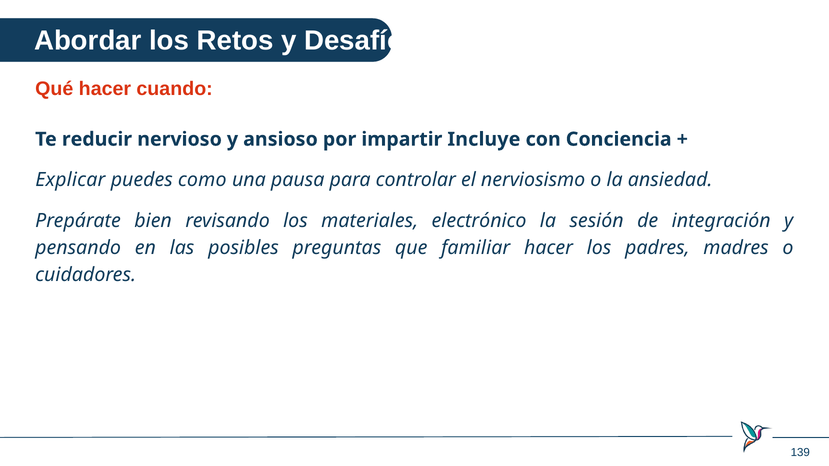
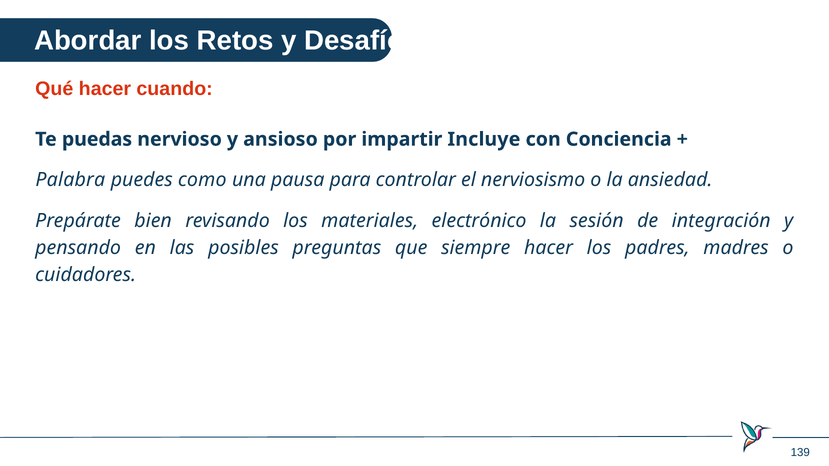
reducir: reducir -> puedas
Explicar: Explicar -> Palabra
familiar: familiar -> siempre
